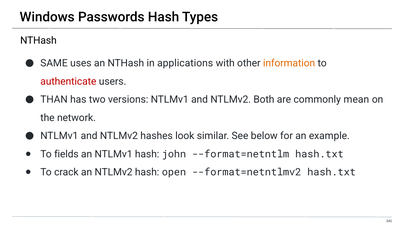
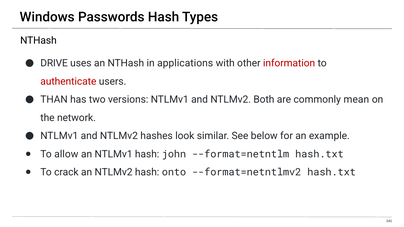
SAME: SAME -> DRIVE
information colour: orange -> red
fields: fields -> allow
open: open -> onto
